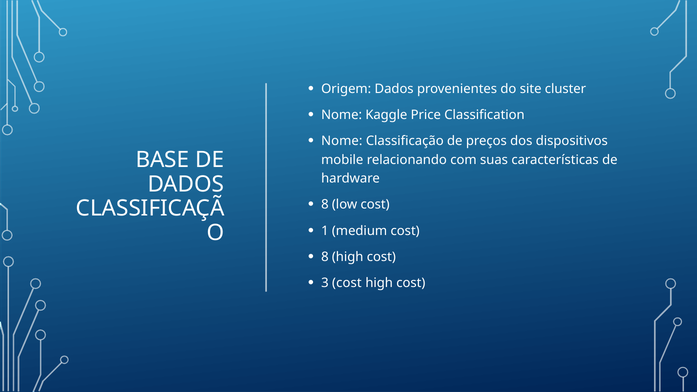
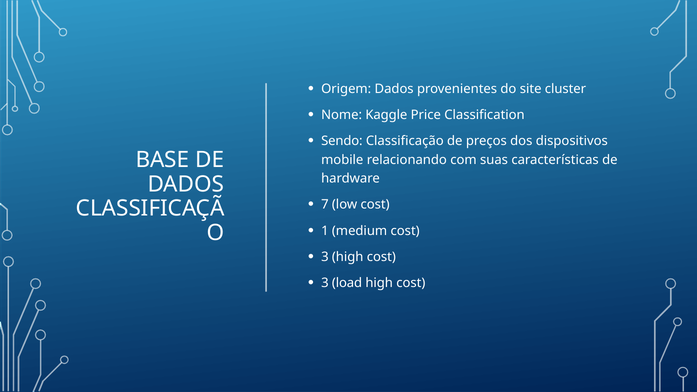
Nome at (342, 141): Nome -> Sendo
8 at (325, 205): 8 -> 7
8 at (325, 257): 8 -> 3
3 cost: cost -> load
